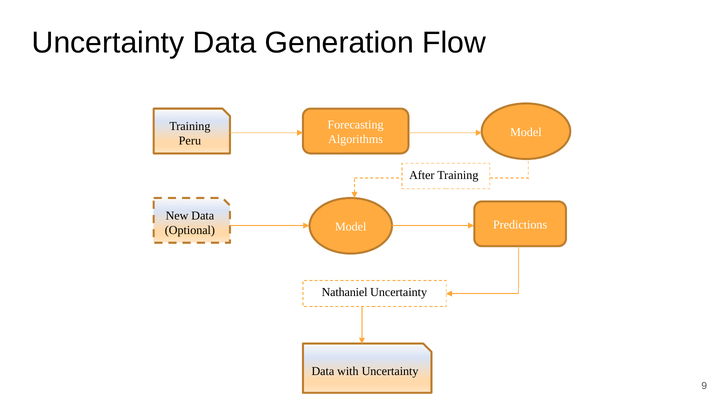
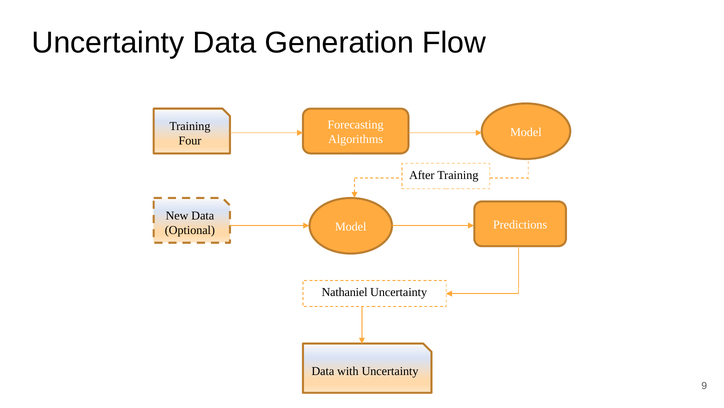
Peru: Peru -> Four
